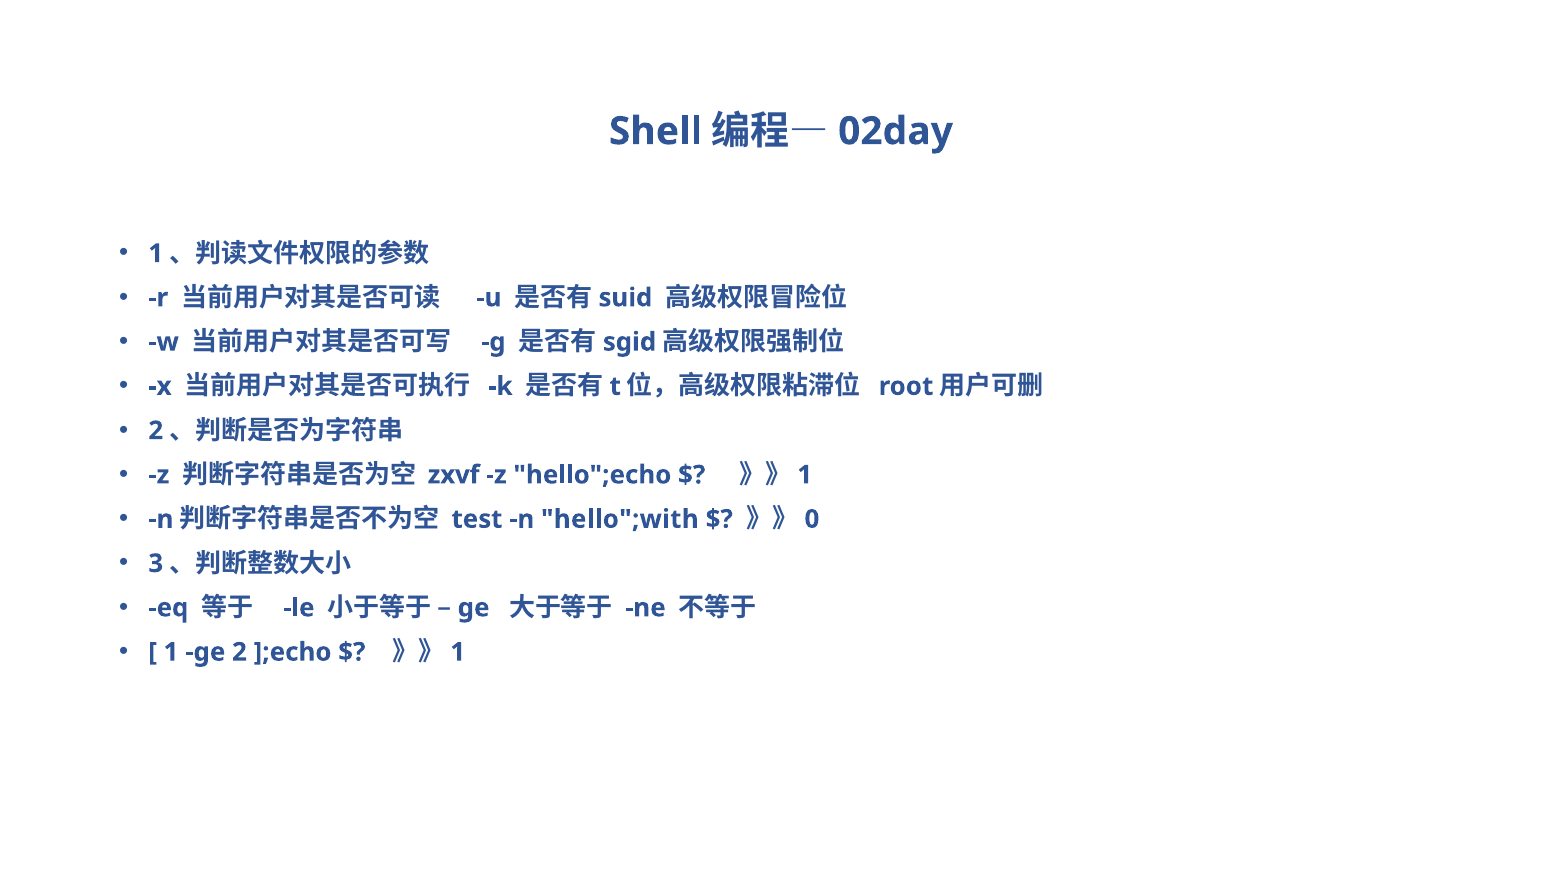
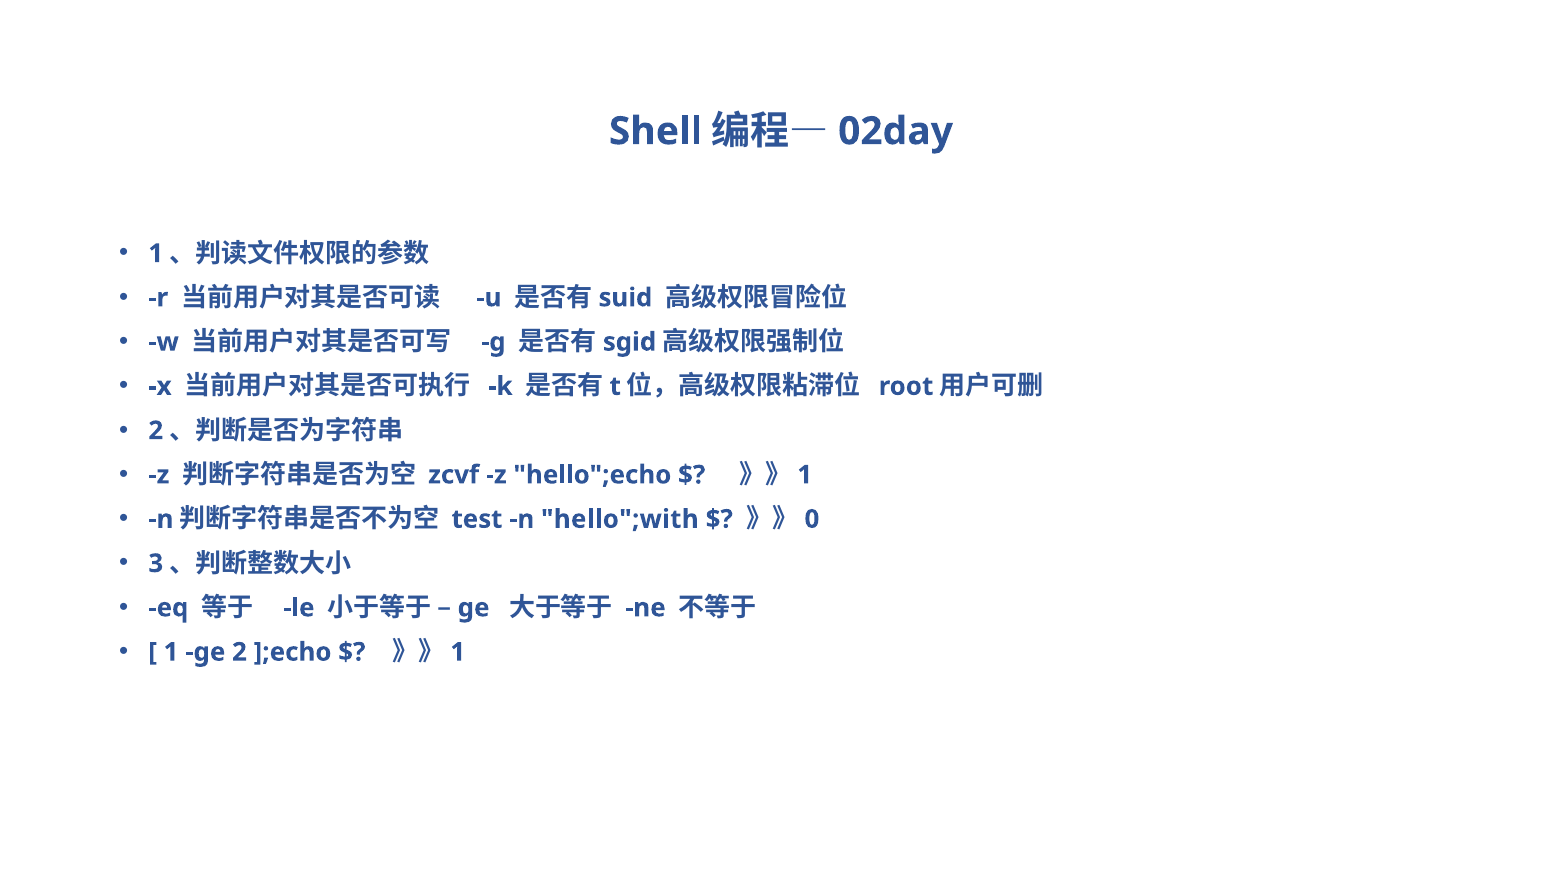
zxvf: zxvf -> zcvf
